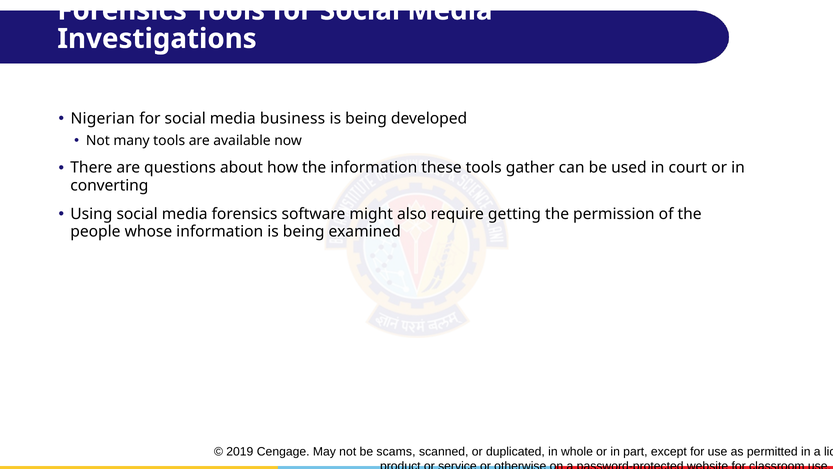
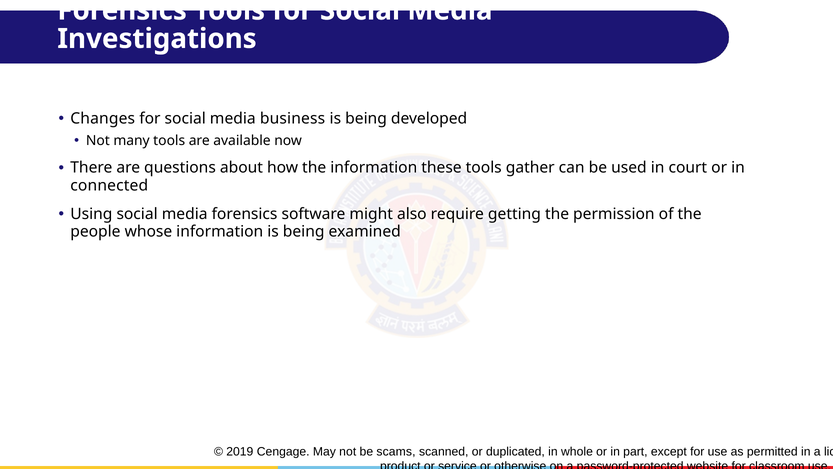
Nigerian: Nigerian -> Changes
converting: converting -> connected
